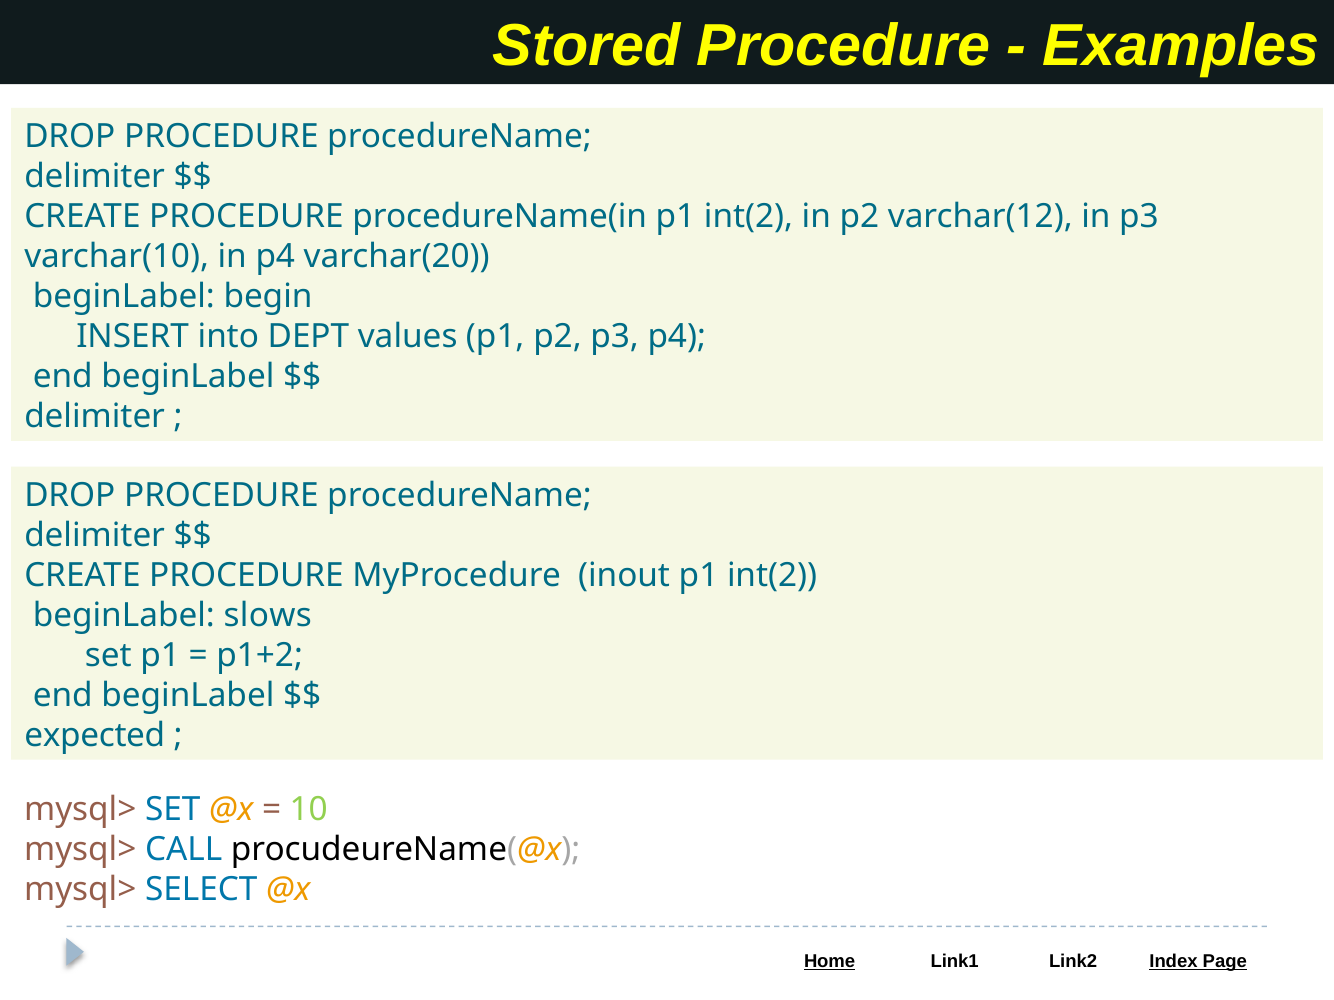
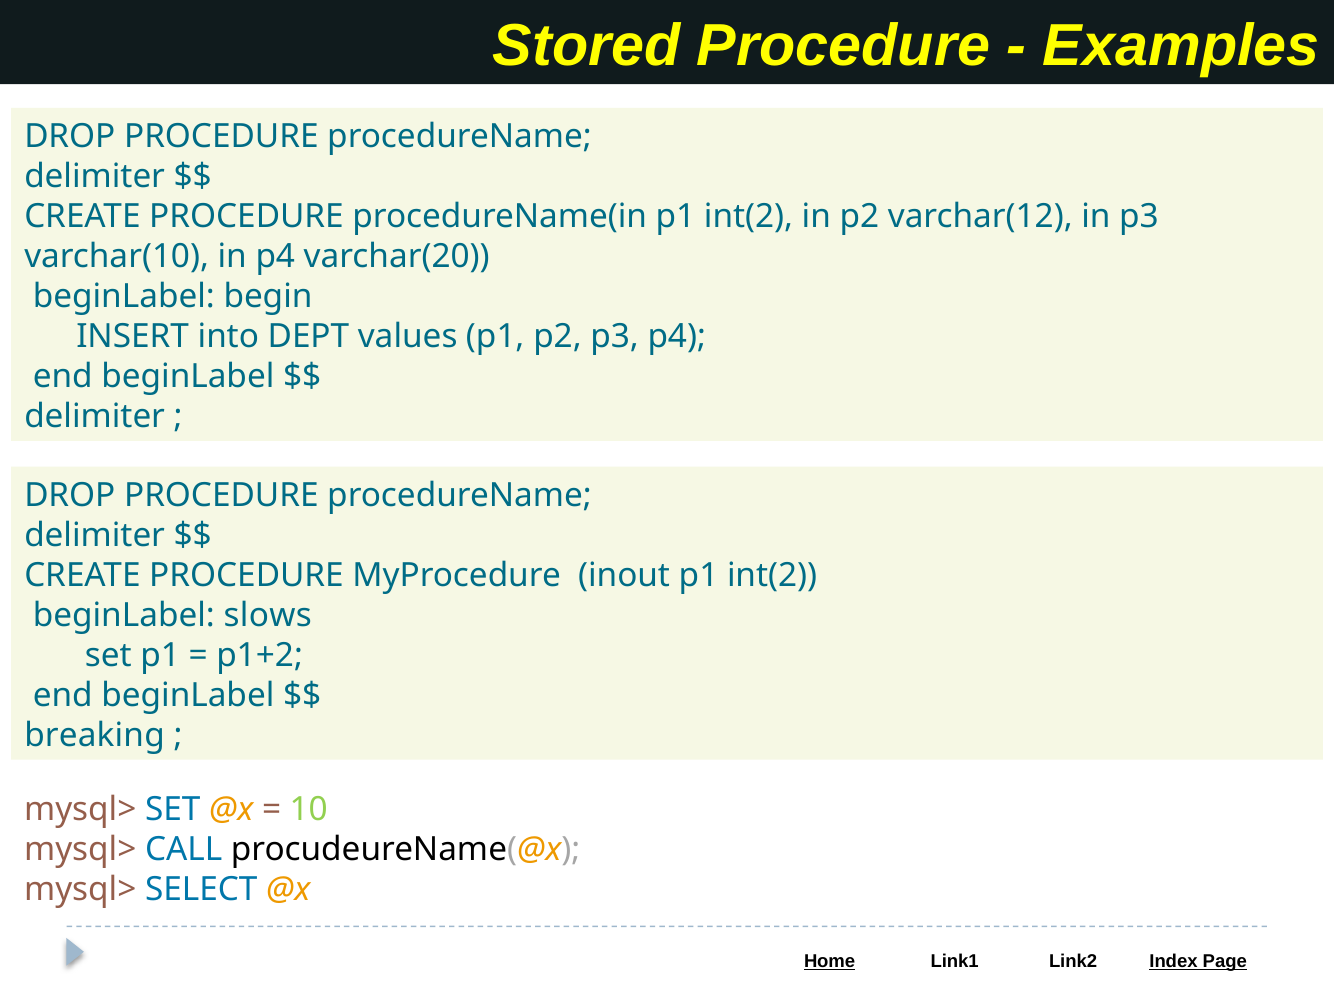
expected: expected -> breaking
